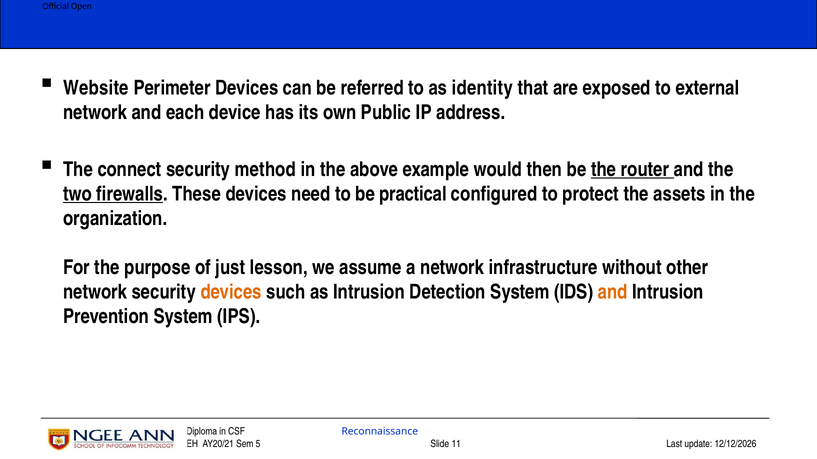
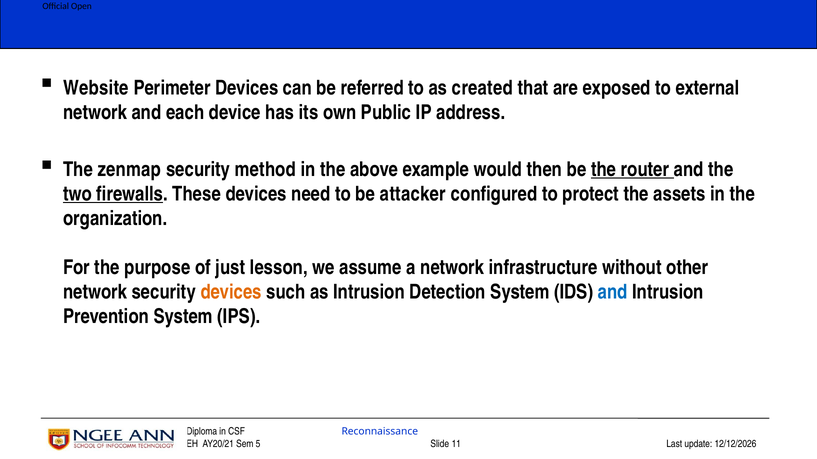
identity: identity -> created
connect: connect -> zenmap
practical: practical -> attacker
and at (613, 292) colour: orange -> blue
